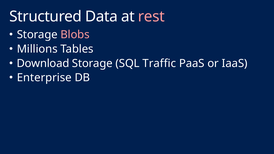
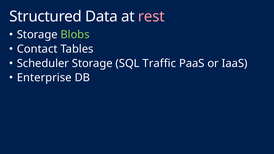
Blobs colour: pink -> light green
Millions: Millions -> Contact
Download: Download -> Scheduler
